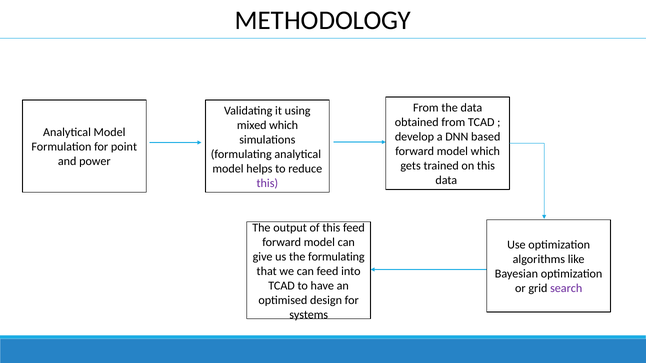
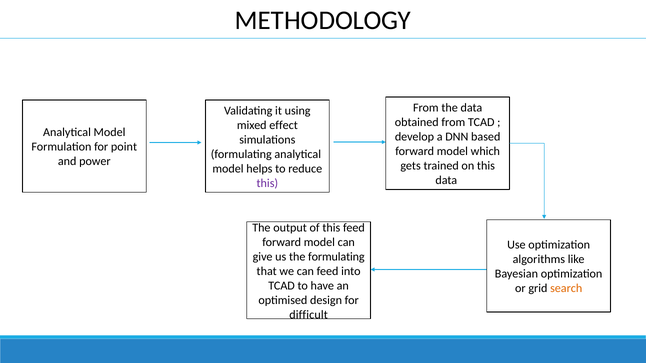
mixed which: which -> effect
search colour: purple -> orange
systems: systems -> difficult
